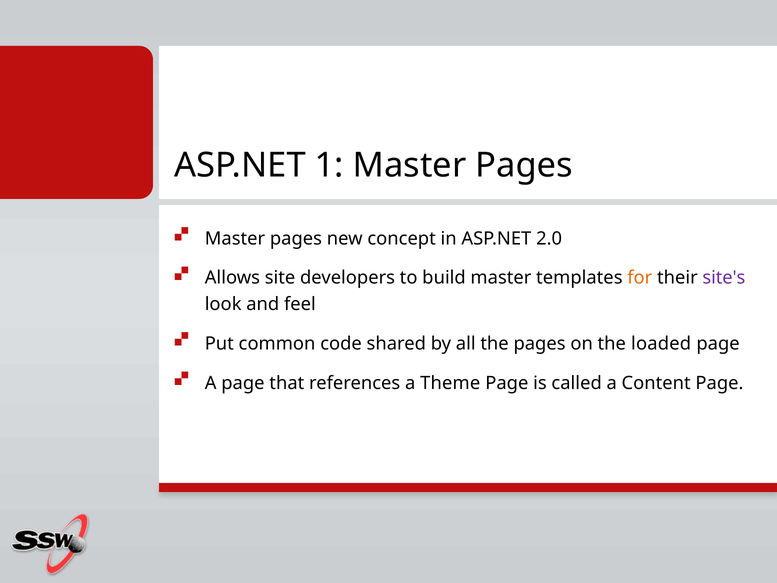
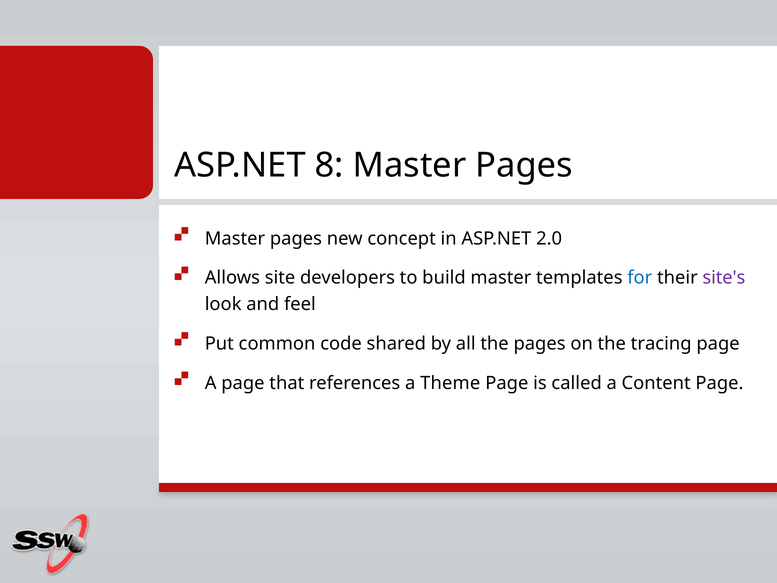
1: 1 -> 8
for colour: orange -> blue
loaded: loaded -> tracing
